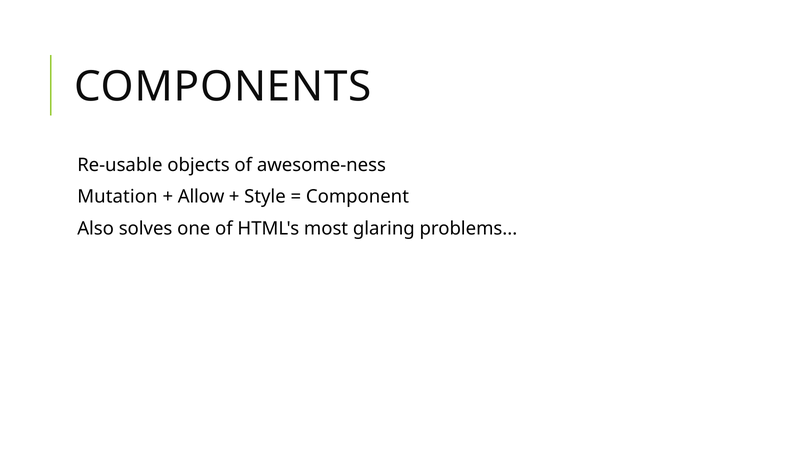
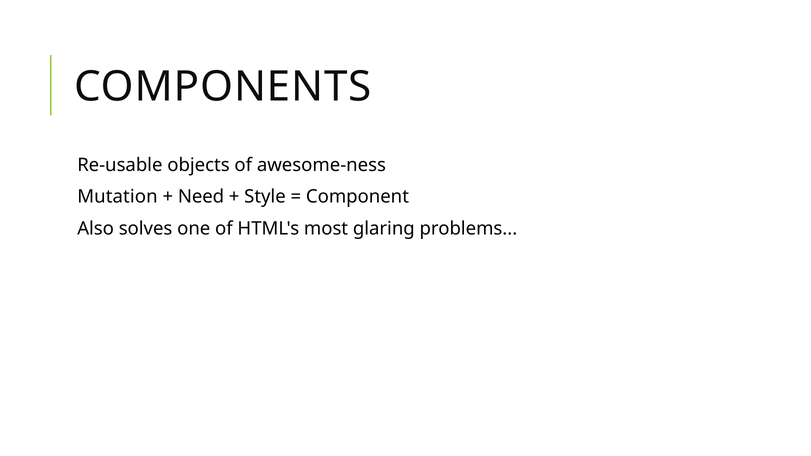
Allow: Allow -> Need
